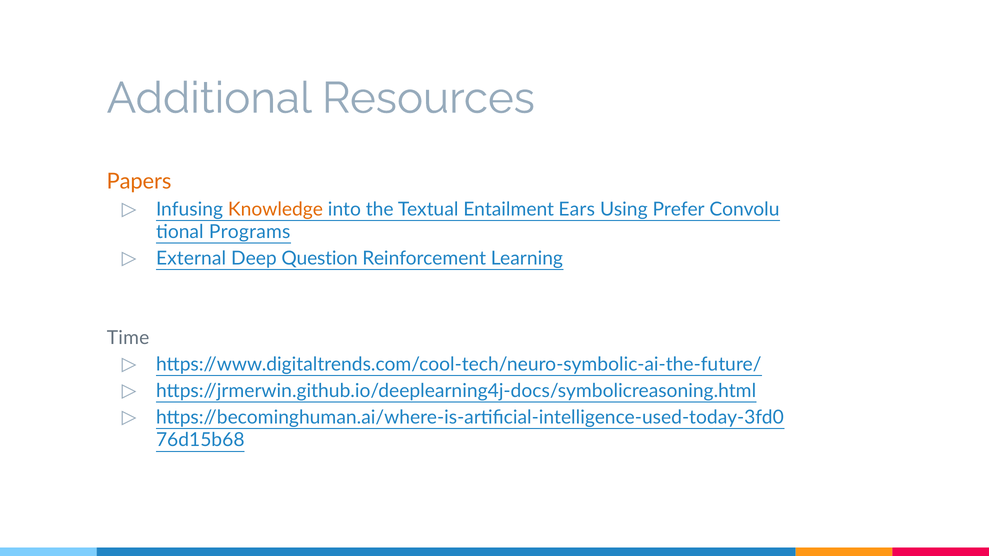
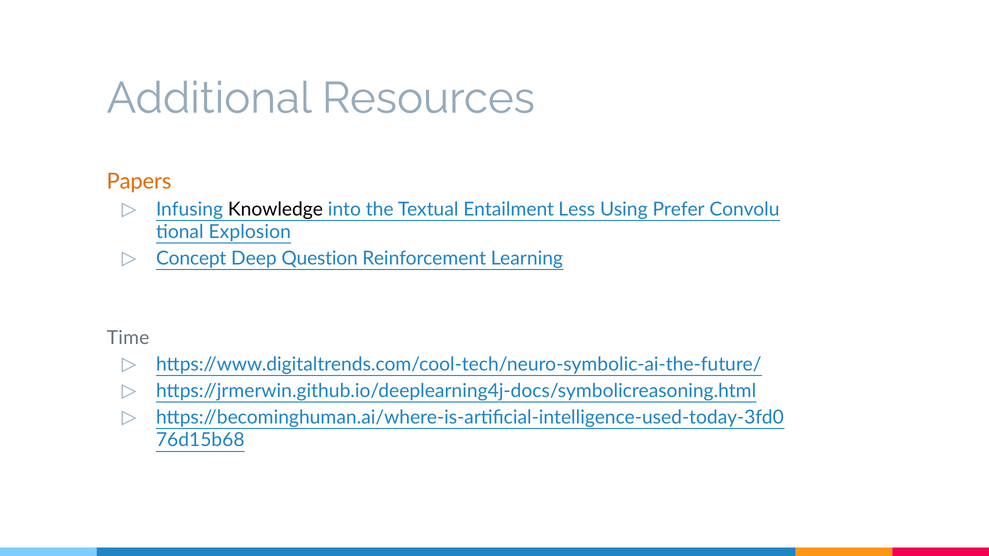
Knowledge colour: orange -> black
Ears: Ears -> Less
Programs: Programs -> Explosion
External: External -> Concept
